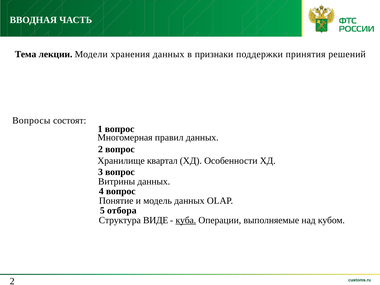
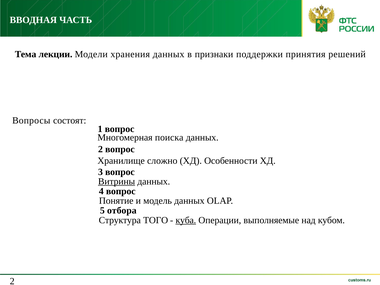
правил: правил -> поиска
квартал: квартал -> сложно
Витрины underline: none -> present
ВИДЕ: ВИДЕ -> ТОГО
